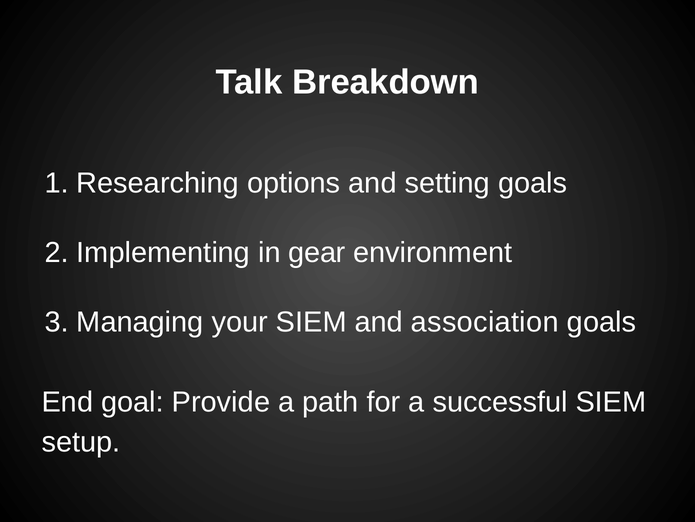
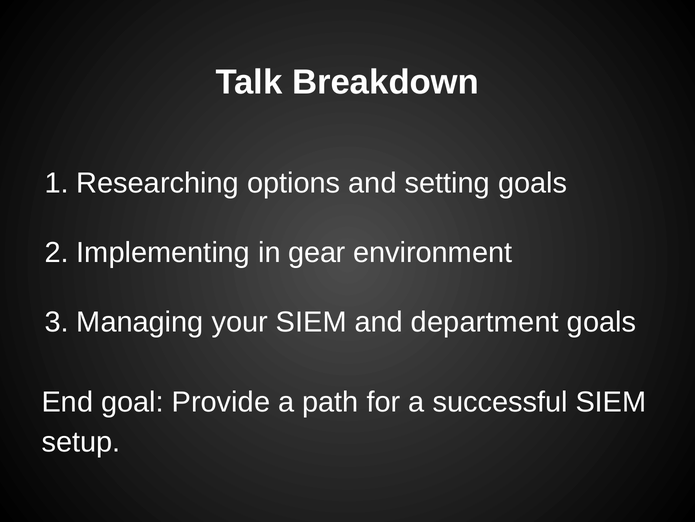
association: association -> department
